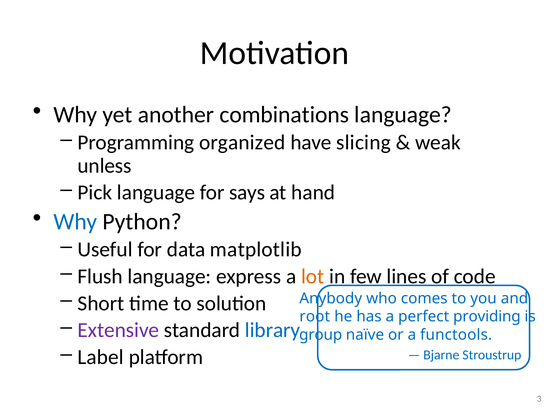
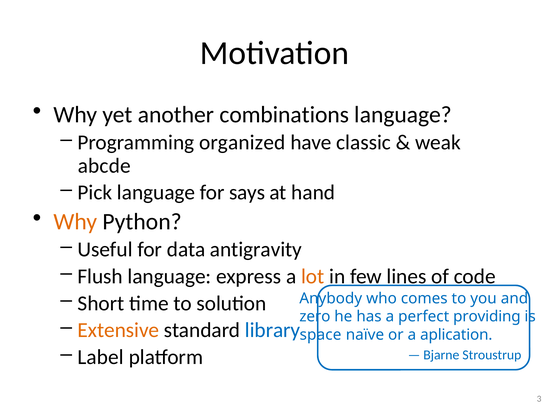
slicing: slicing -> classic
unless: unless -> abcde
Why at (75, 221) colour: blue -> orange
matplotlib: matplotlib -> antigravity
root: root -> zero
Extensive colour: purple -> orange
group: group -> space
functools: functools -> aplication
